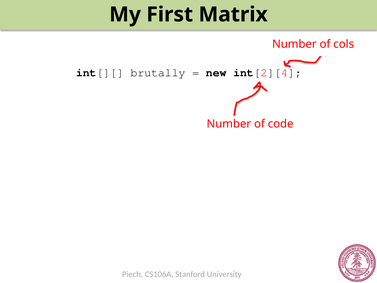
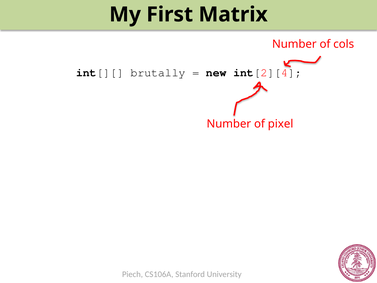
code: code -> pixel
